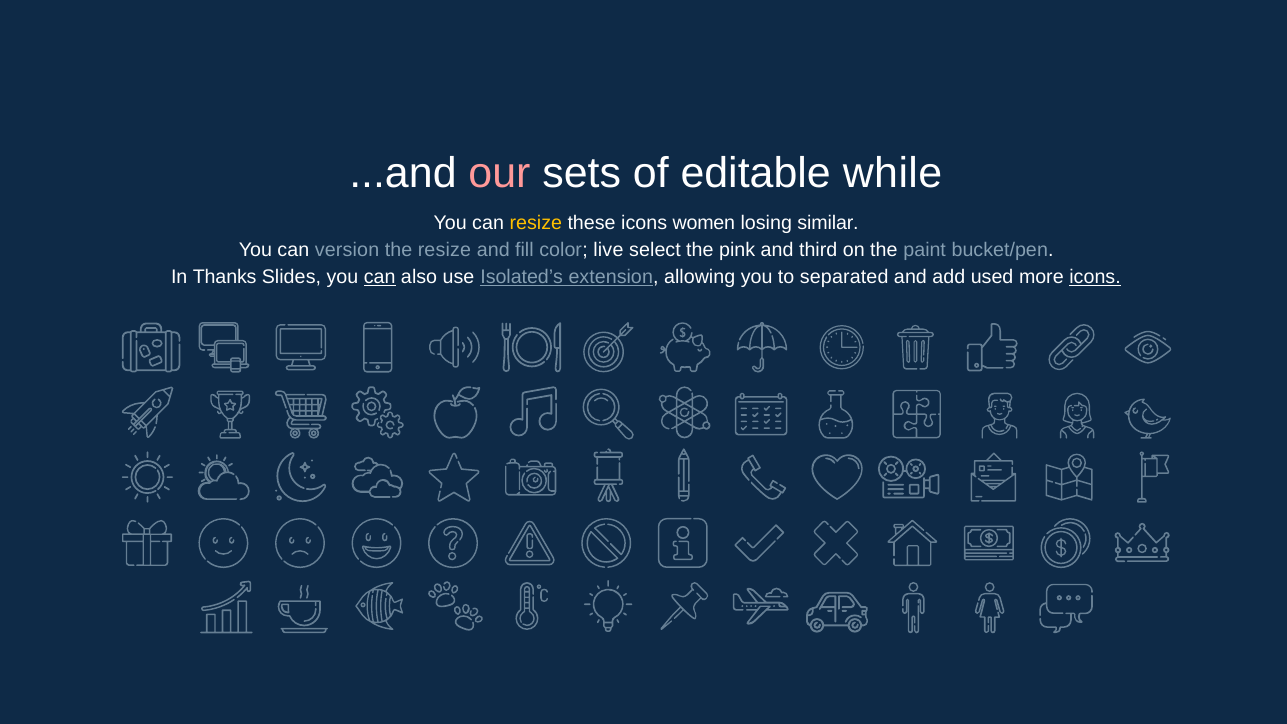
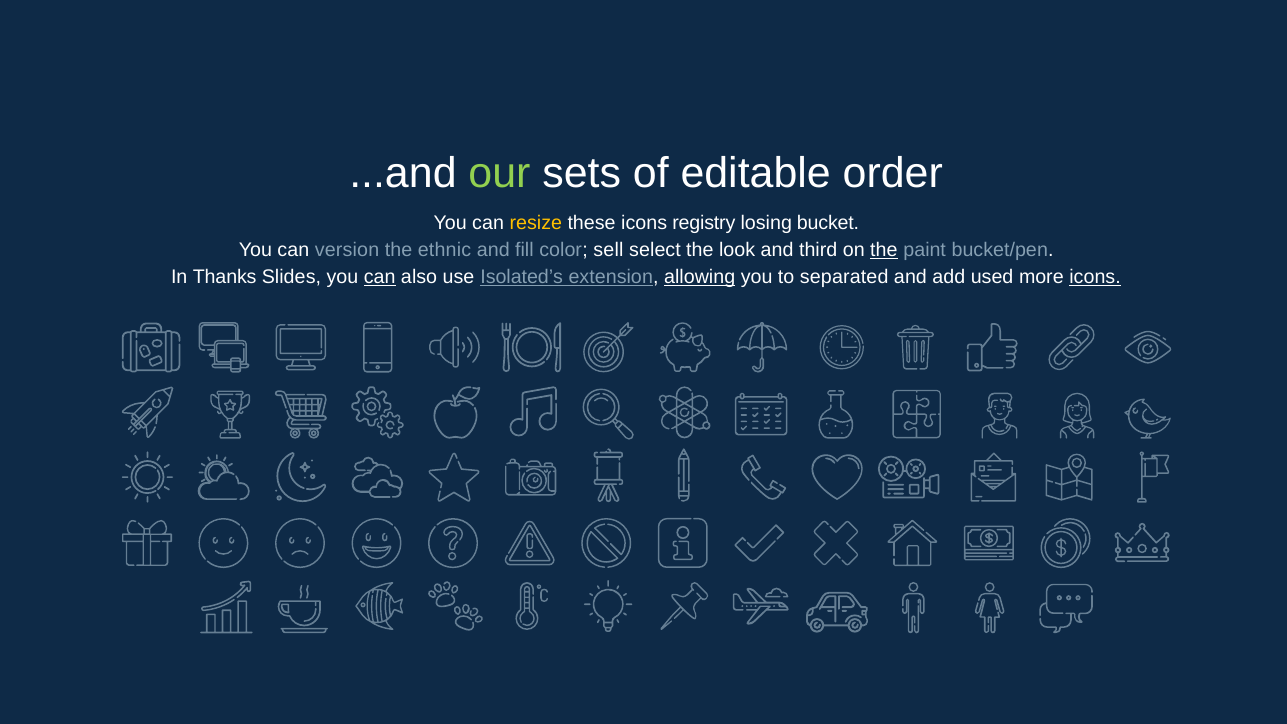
our colour: pink -> light green
while: while -> order
women: women -> registry
similar: similar -> bucket
the resize: resize -> ethnic
live: live -> sell
pink: pink -> look
the at (884, 250) underline: none -> present
allowing underline: none -> present
